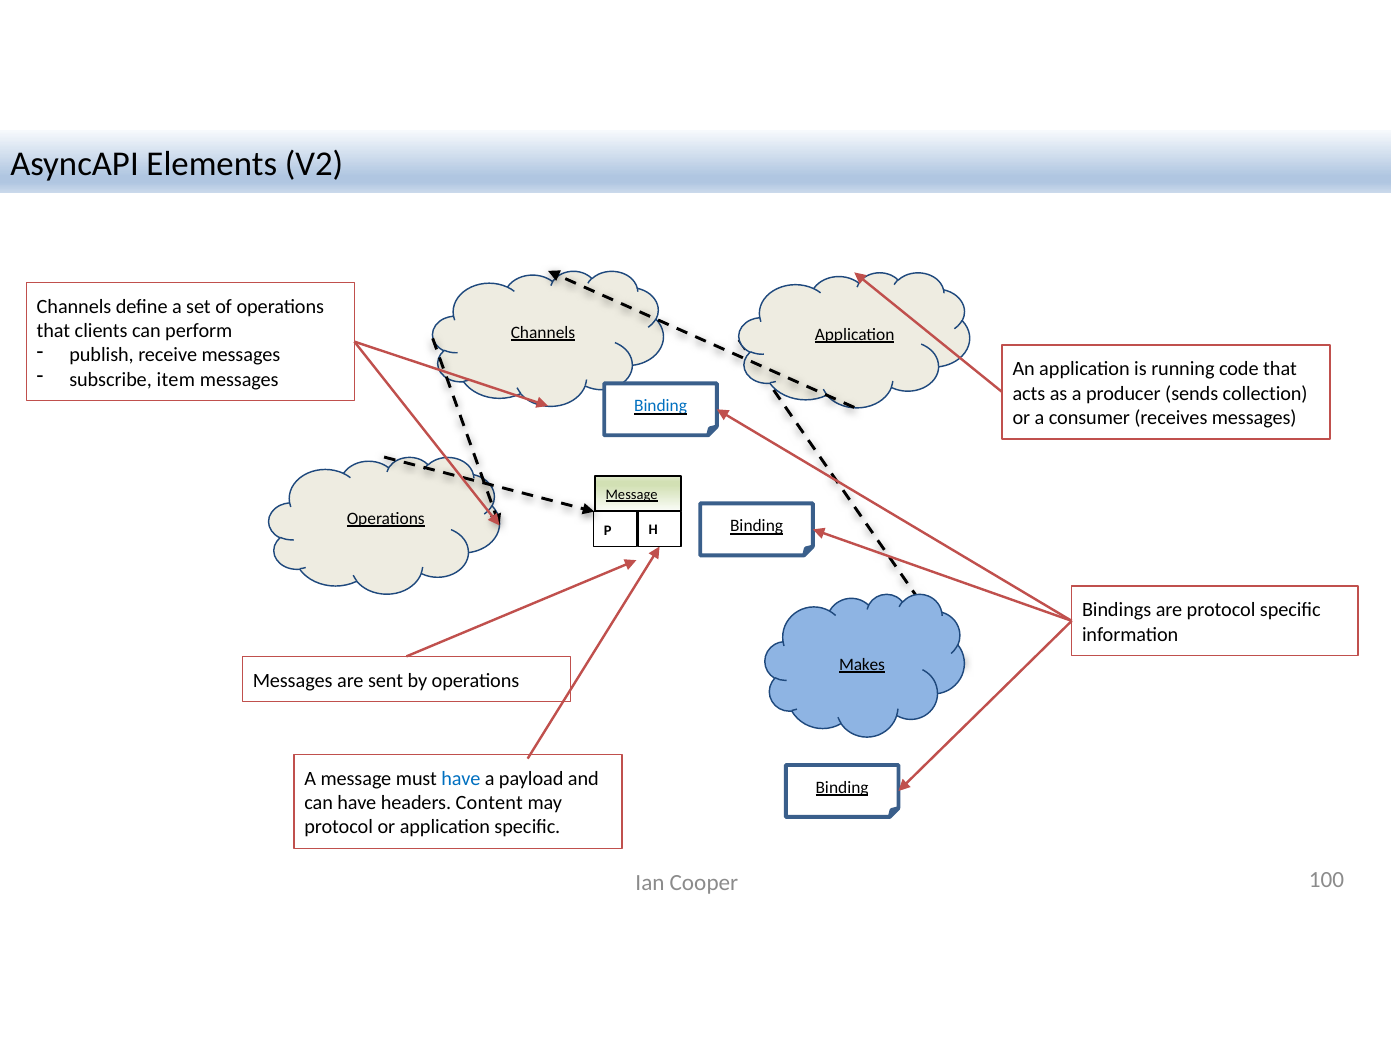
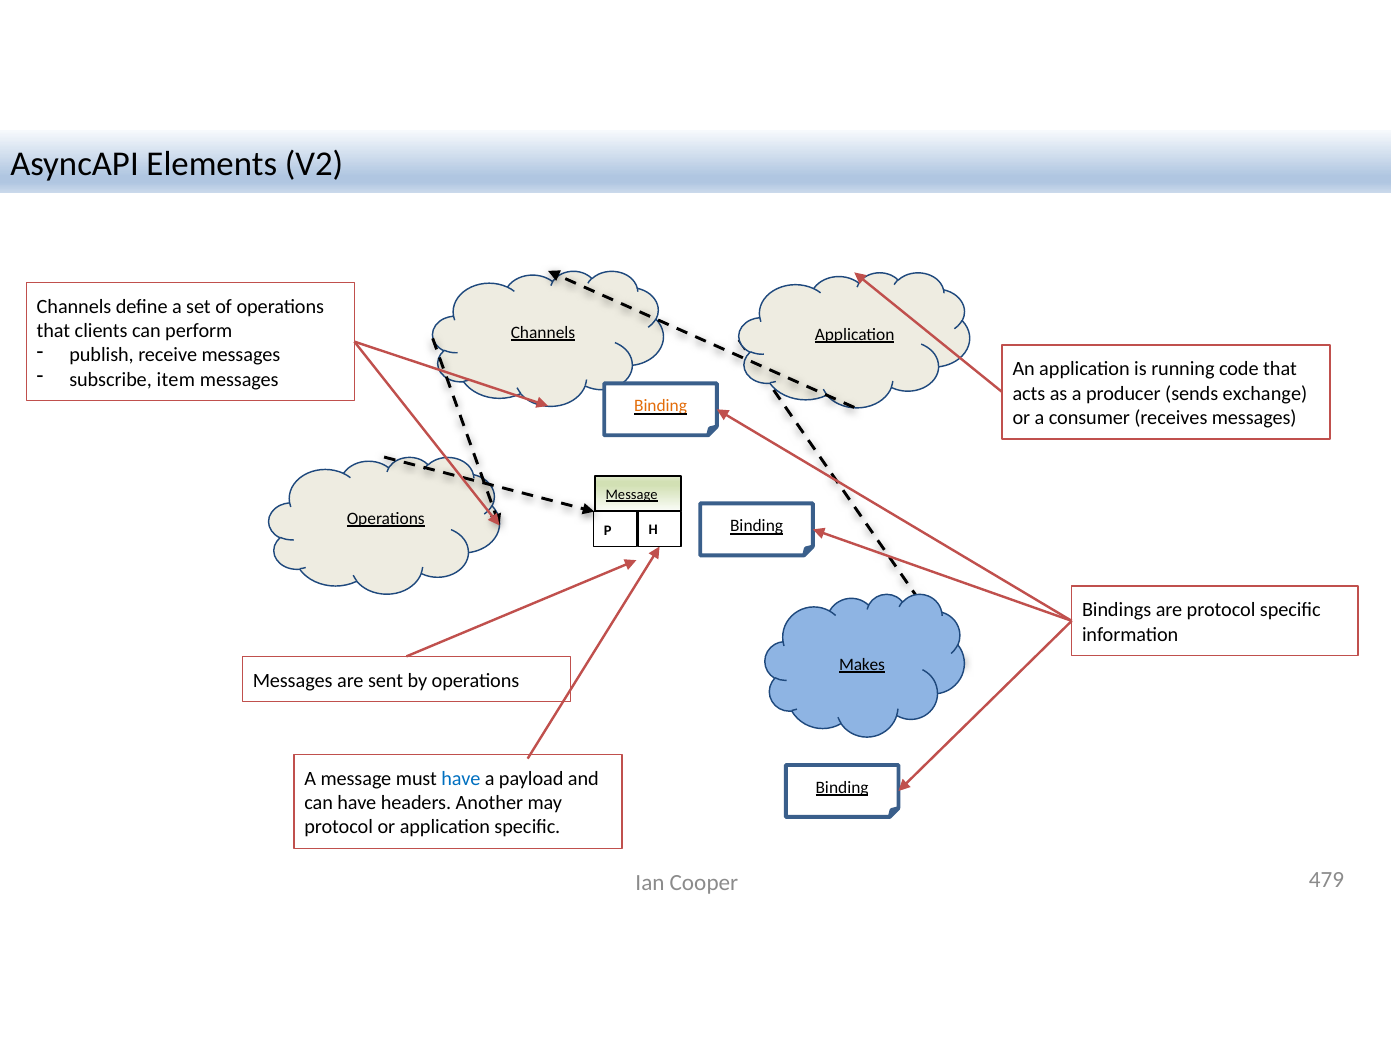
collection: collection -> exchange
Binding at (661, 406) colour: blue -> orange
Content: Content -> Another
100: 100 -> 479
